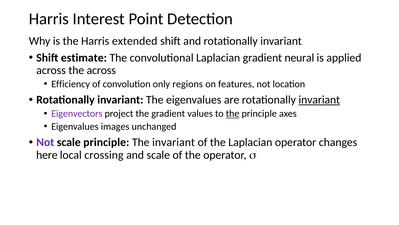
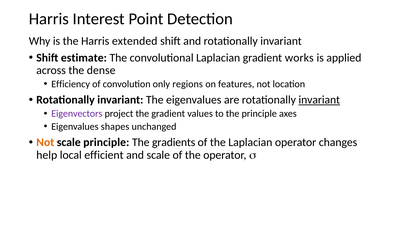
neural: neural -> works
the across: across -> dense
the at (233, 113) underline: present -> none
images: images -> shapes
Not at (45, 142) colour: purple -> orange
The invariant: invariant -> gradients
here: here -> help
crossing: crossing -> efficient
